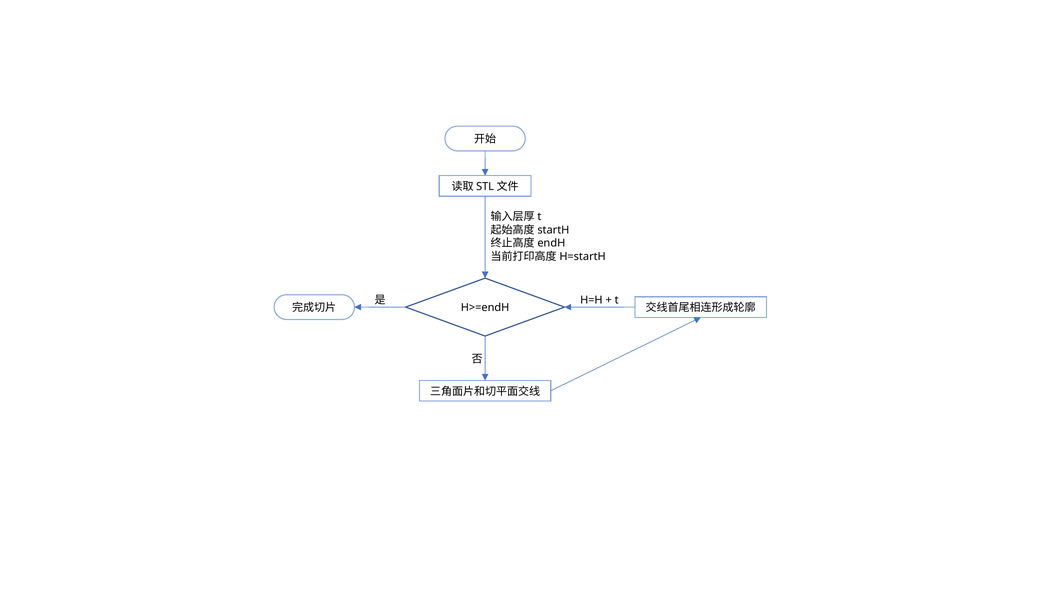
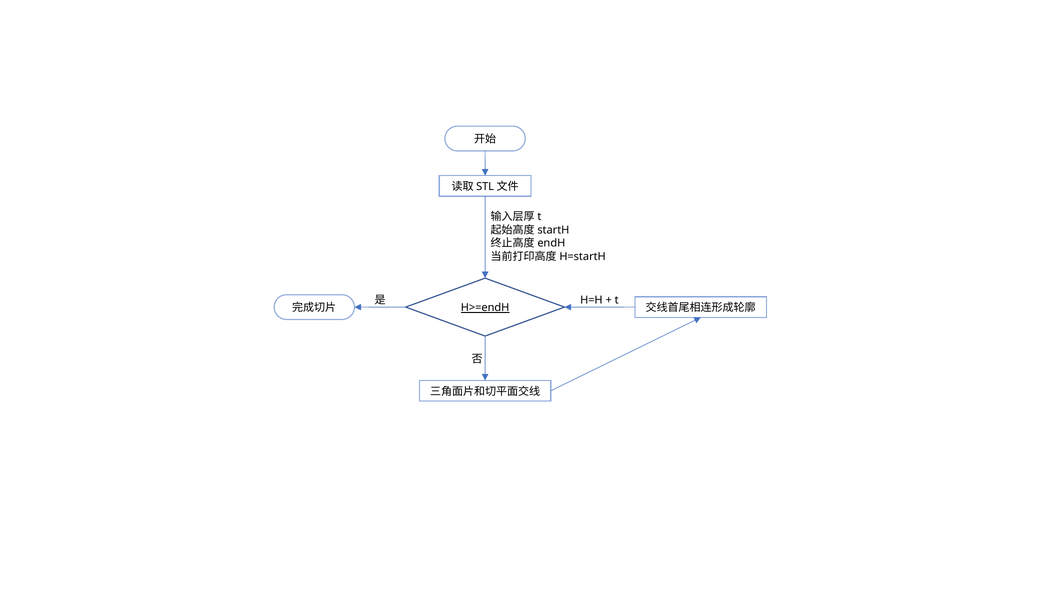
H>=endH underline: none -> present
